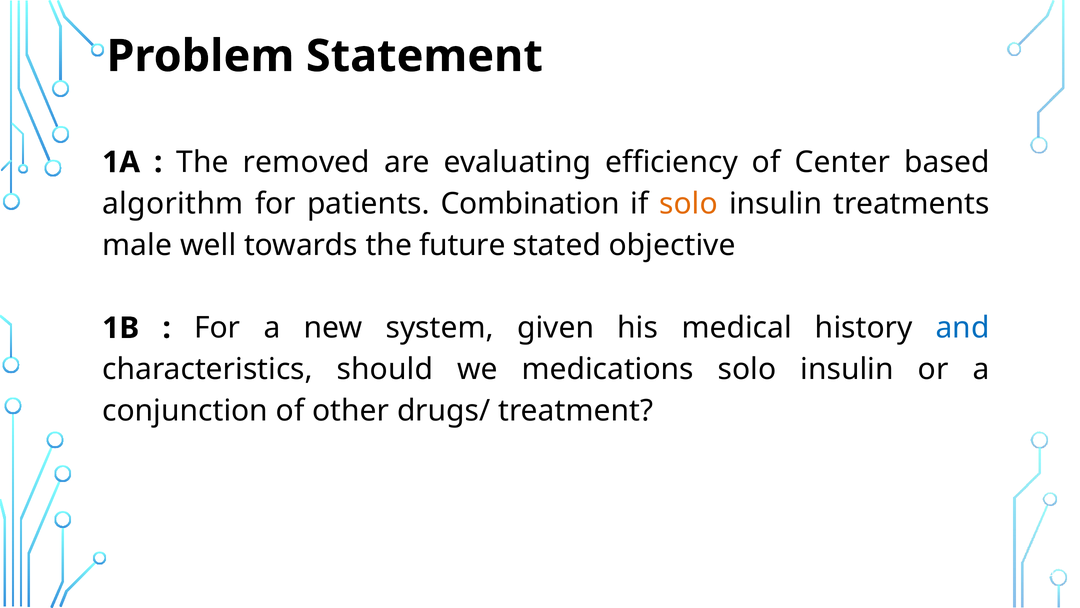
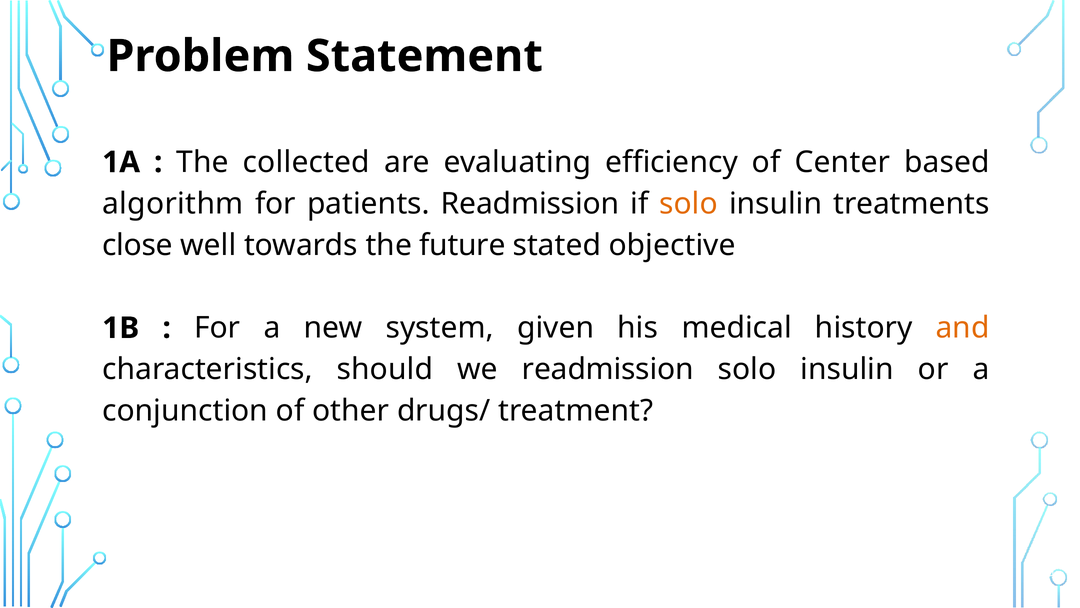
removed: removed -> collected
patients Combination: Combination -> Readmission
male: male -> close
and colour: blue -> orange
we medications: medications -> readmission
